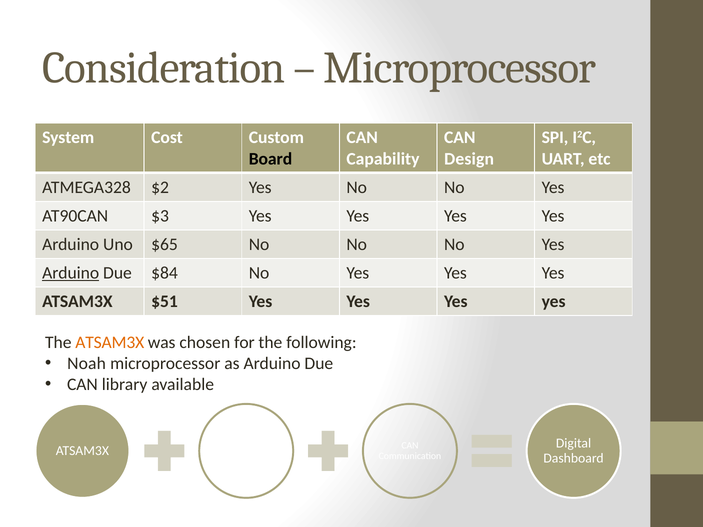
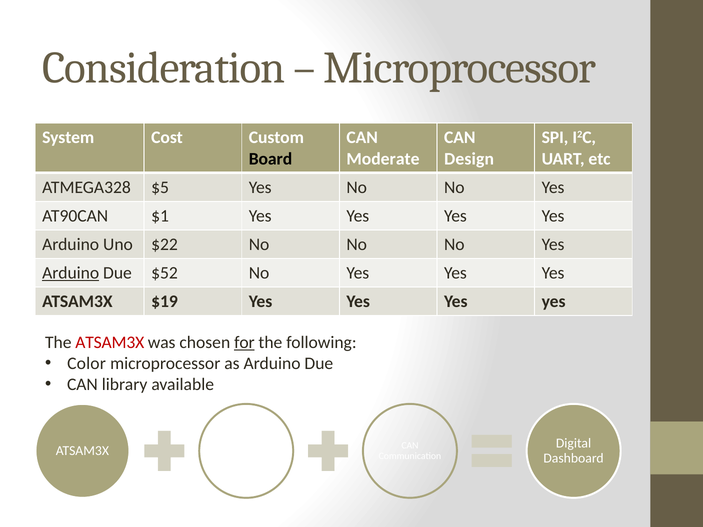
Capability: Capability -> Moderate
$2: $2 -> $5
$3: $3 -> $1
$65: $65 -> $22
$84: $84 -> $52
$51: $51 -> $19
ATSAM3X at (110, 343) colour: orange -> red
for underline: none -> present
Noah: Noah -> Color
